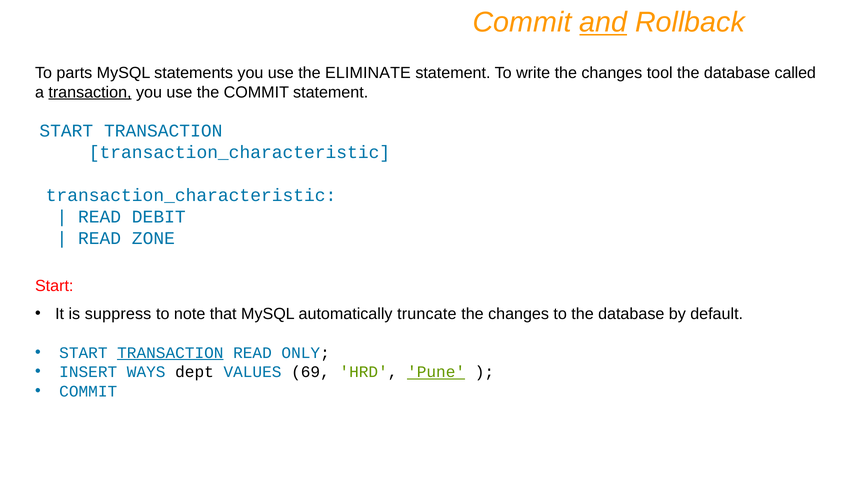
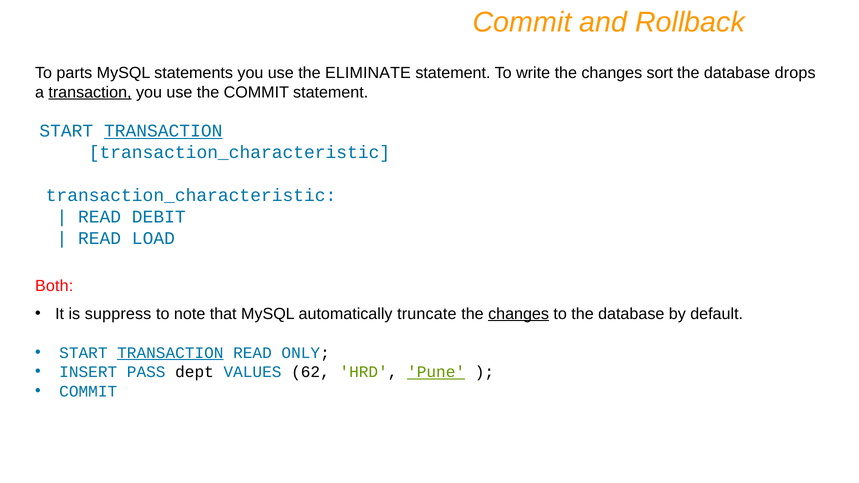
and underline: present -> none
tool: tool -> sort
called: called -> drops
TRANSACTION at (163, 131) underline: none -> present
ZONE: ZONE -> LOAD
Start at (54, 286): Start -> Both
changes at (519, 314) underline: none -> present
WAYS: WAYS -> PASS
69: 69 -> 62
